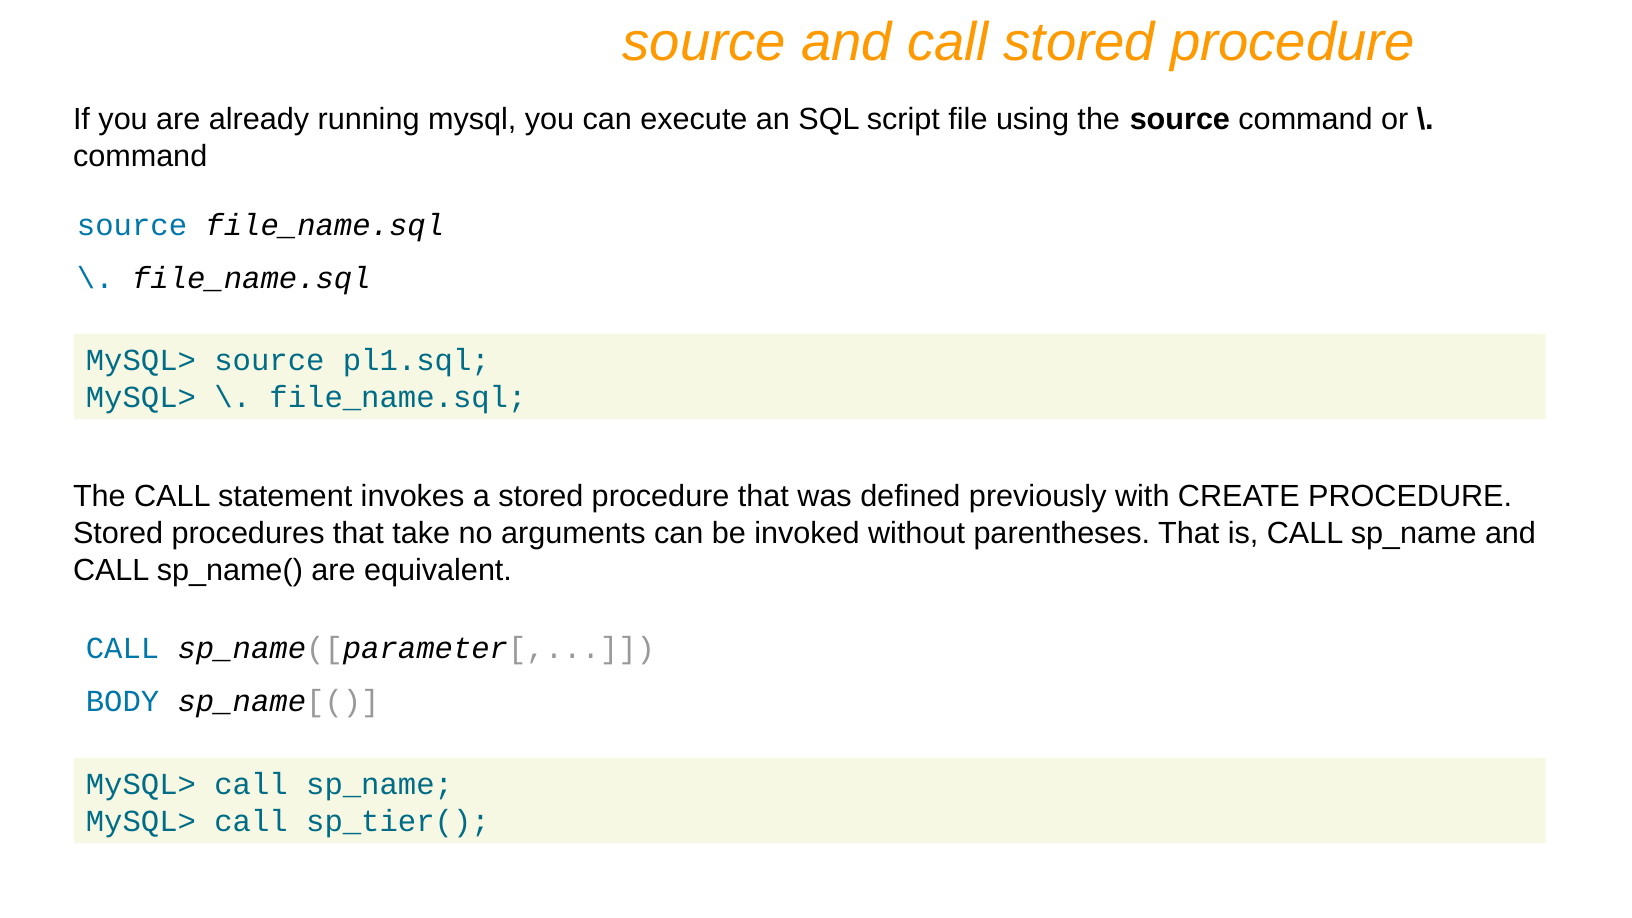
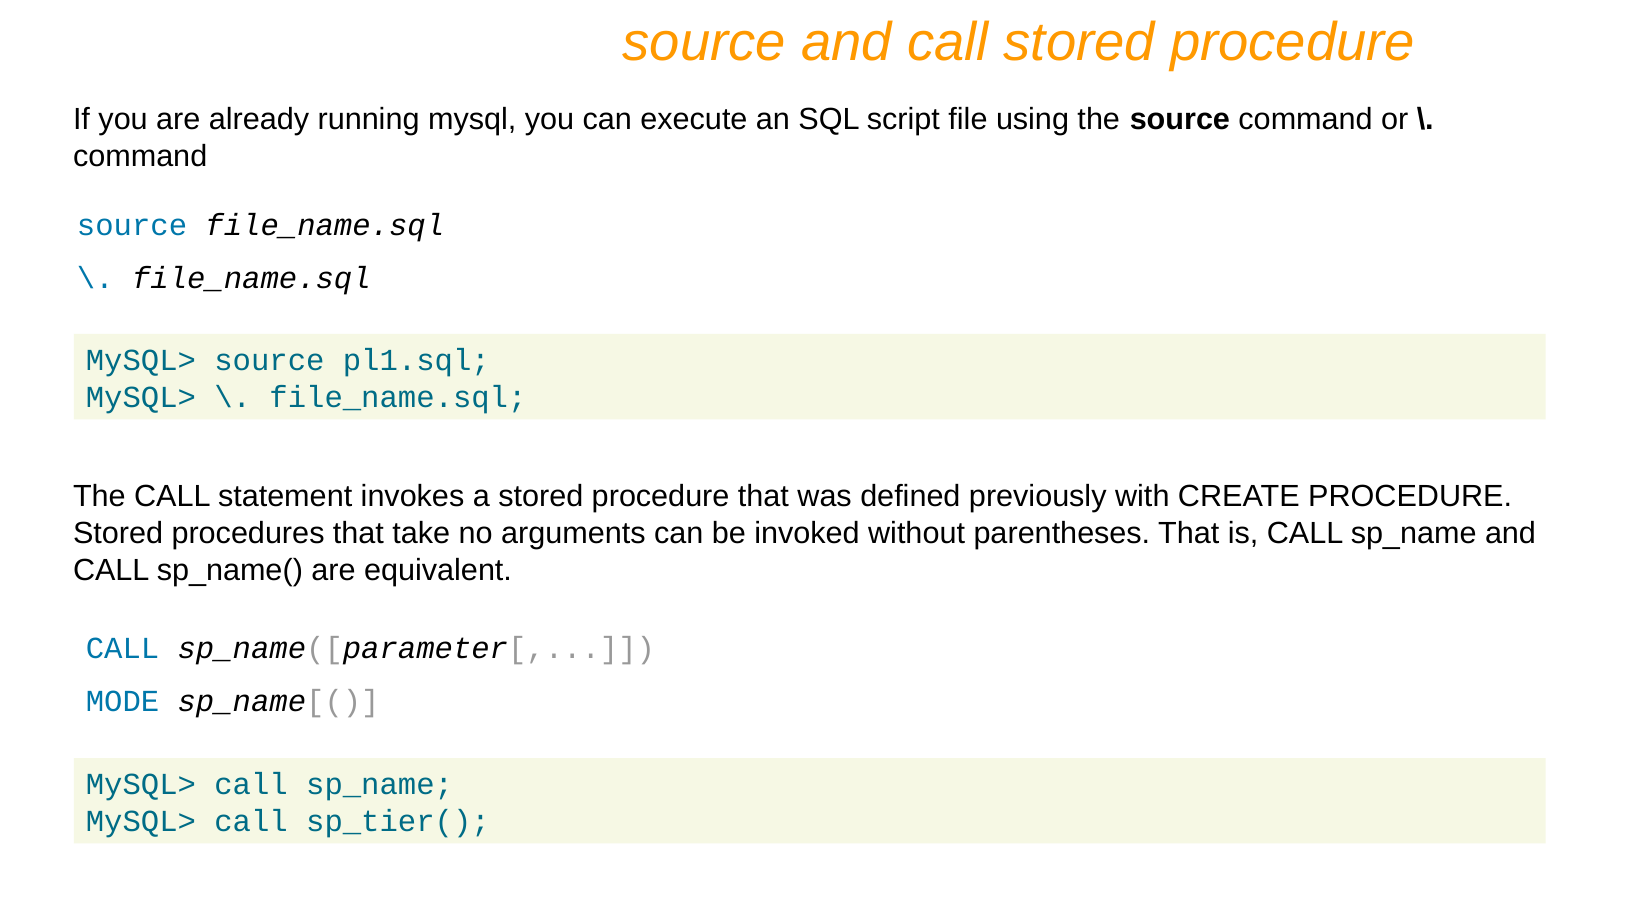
BODY: BODY -> MODE
